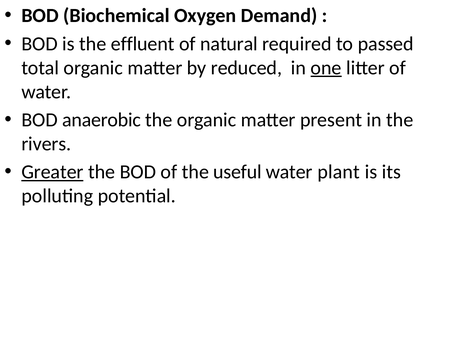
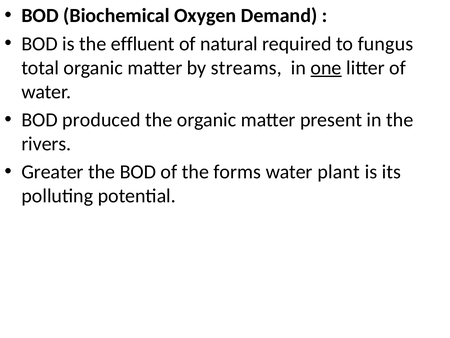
passed: passed -> fungus
reduced: reduced -> streams
anaerobic: anaerobic -> produced
Greater underline: present -> none
useful: useful -> forms
